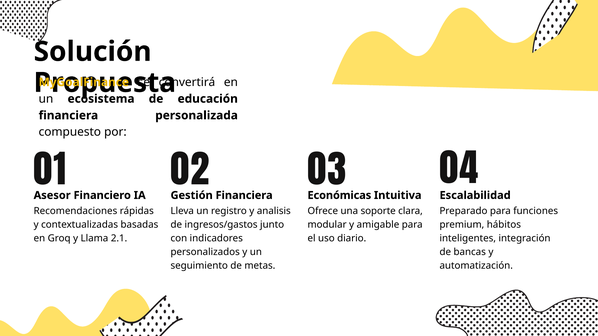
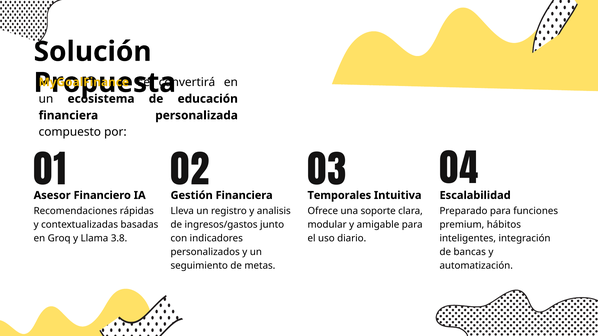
Económicas: Económicas -> Temporales
2.1: 2.1 -> 3.8
